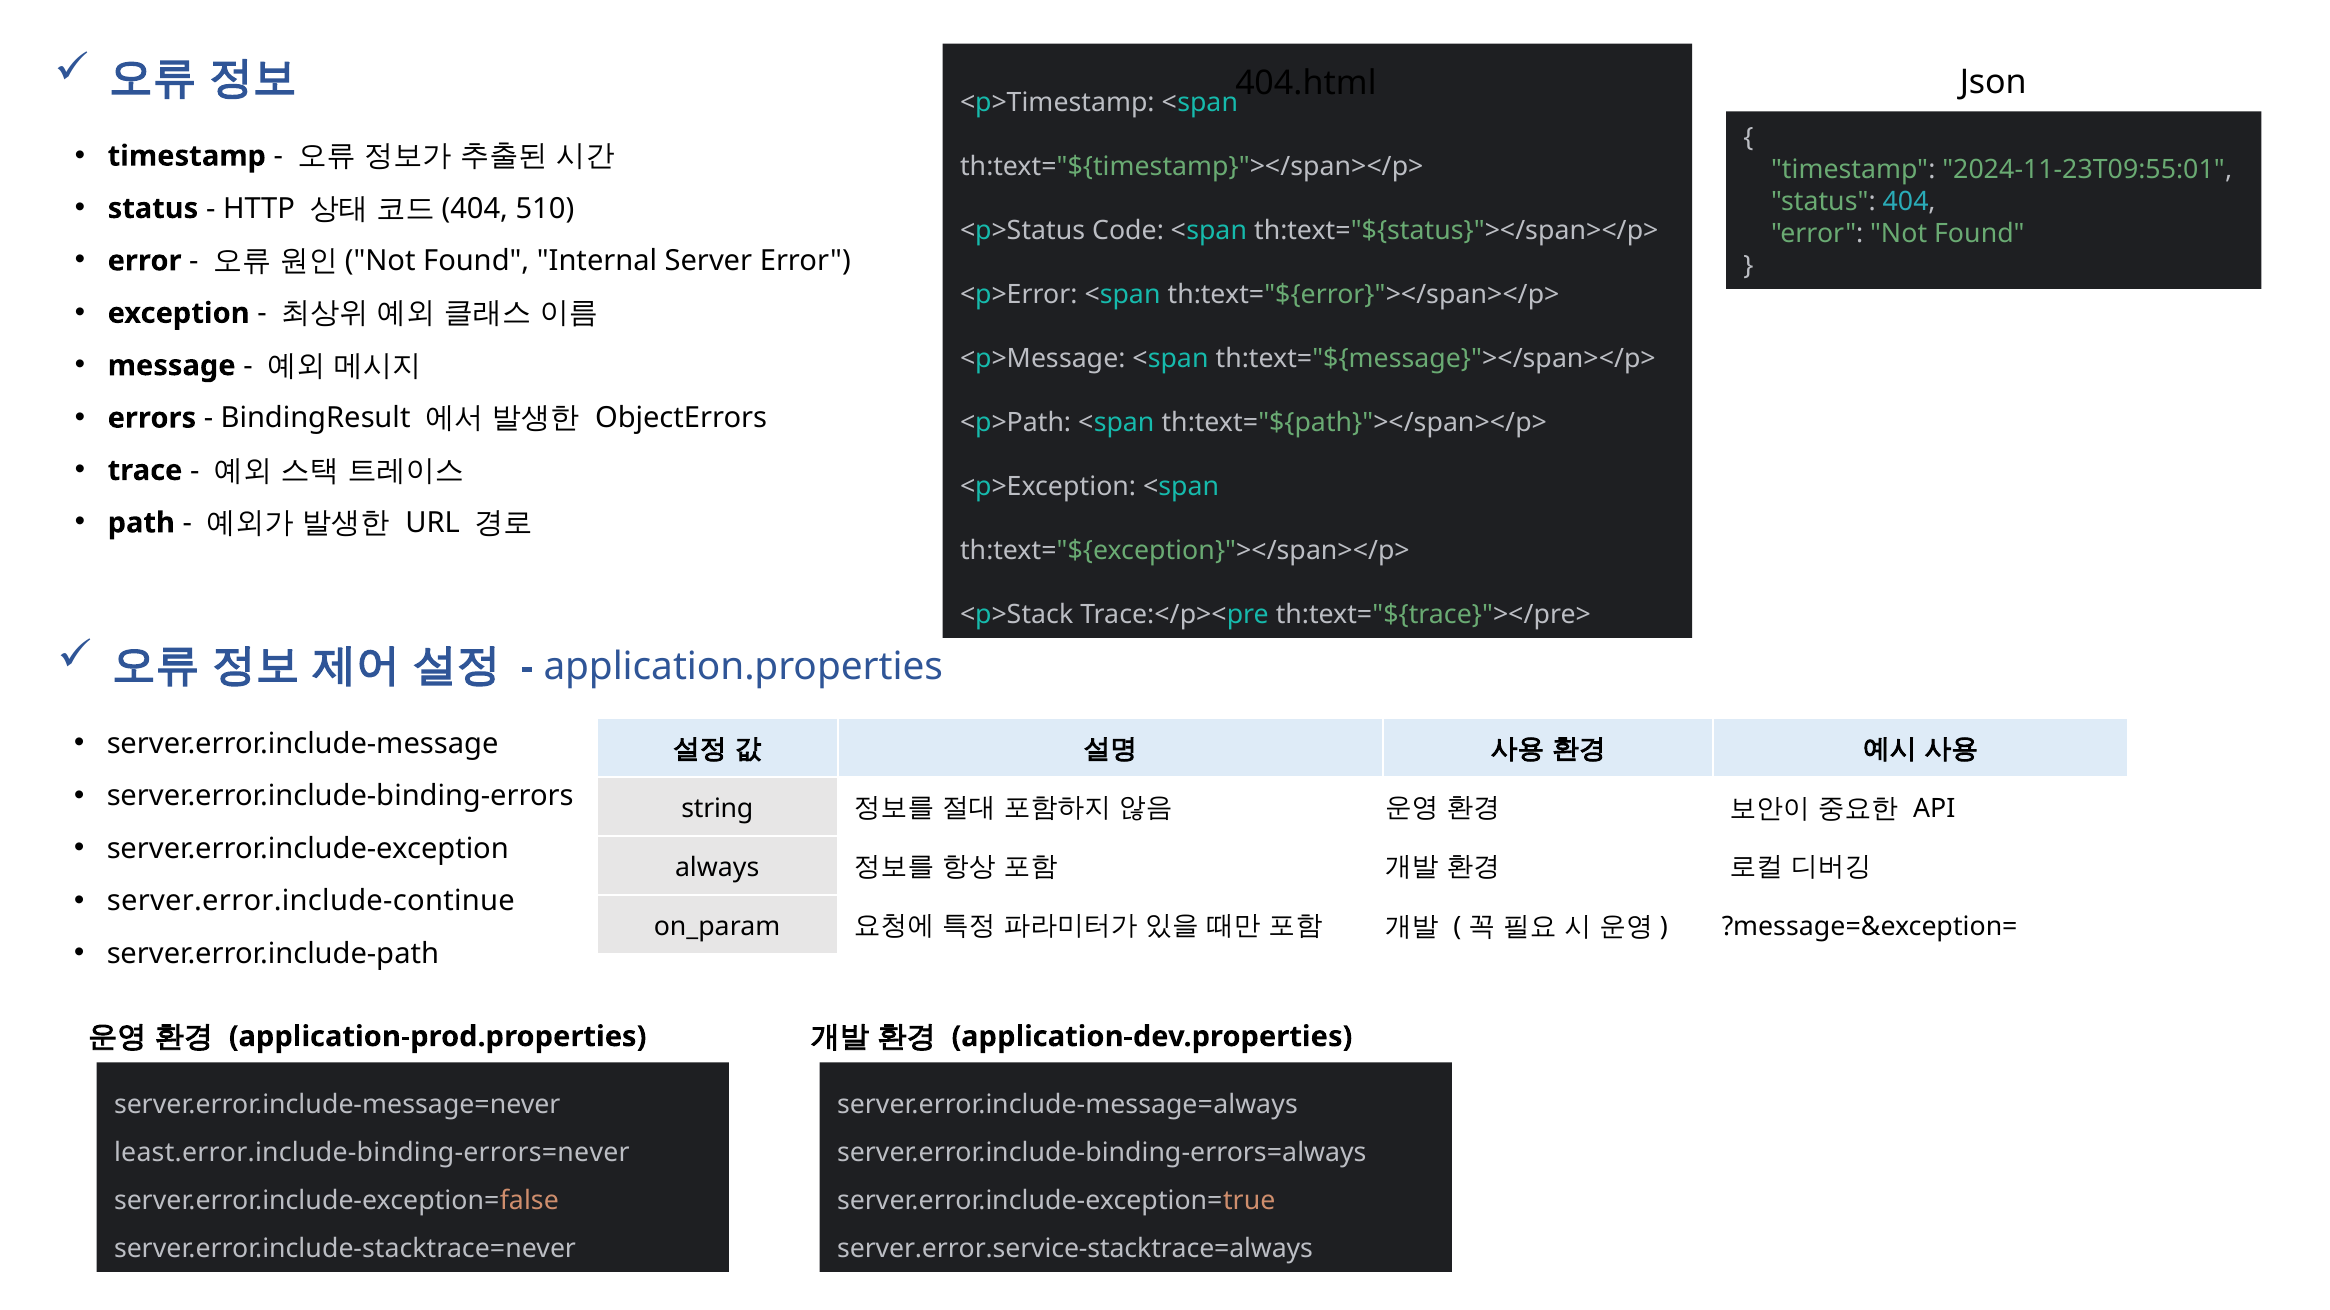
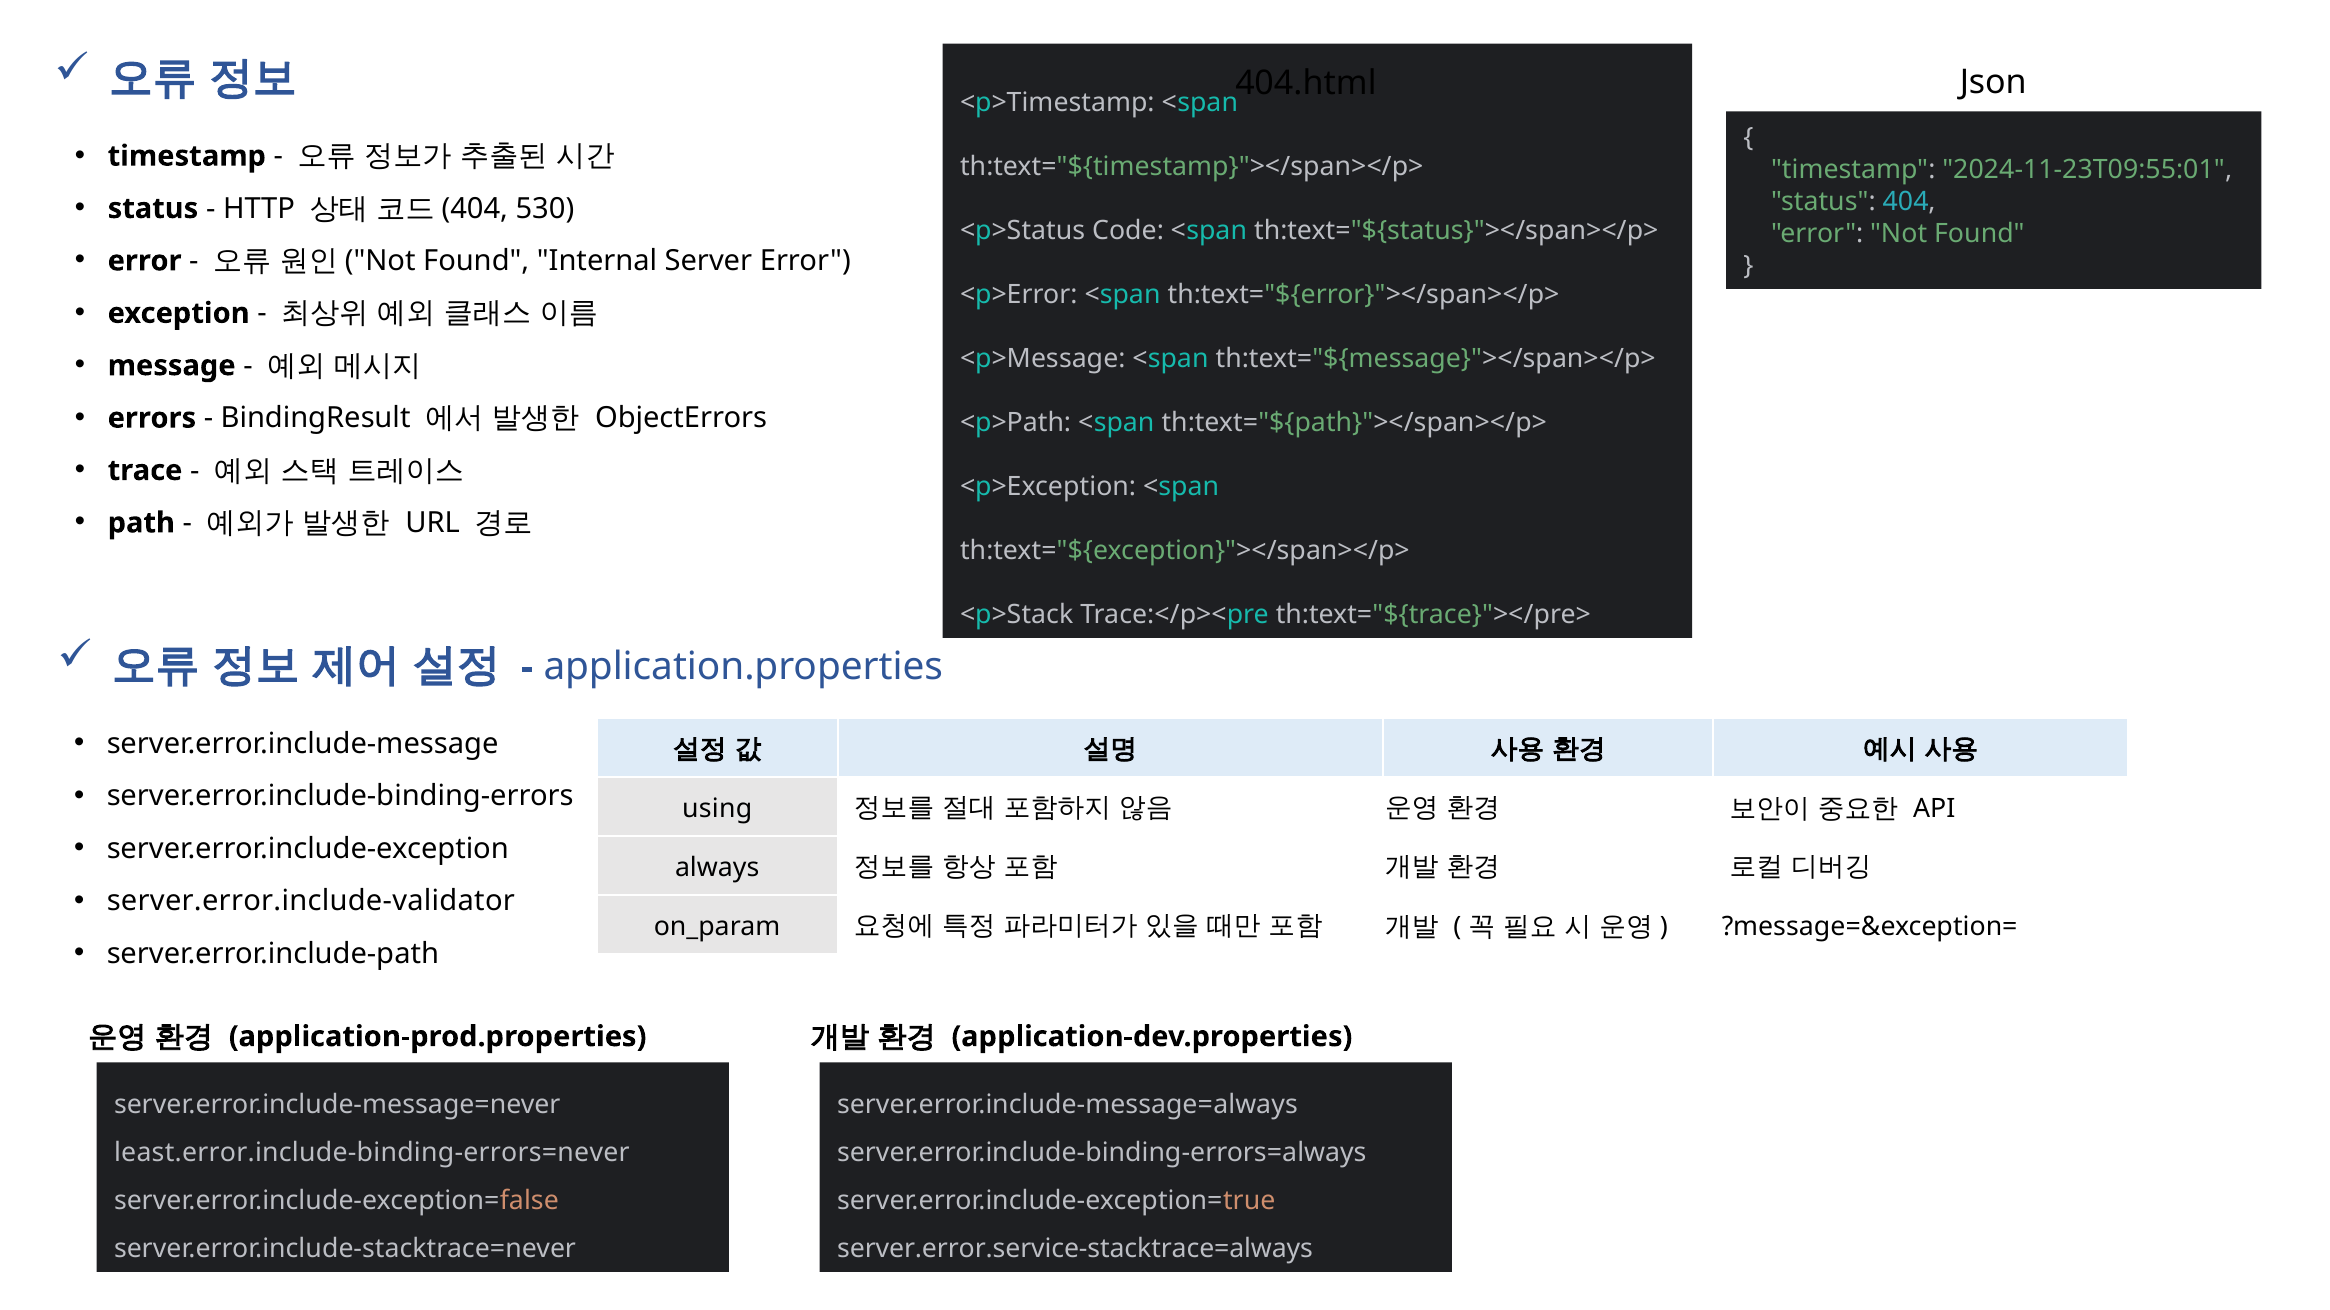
510: 510 -> 530
string: string -> using
server.error.include-continue: server.error.include-continue -> server.error.include-validator
